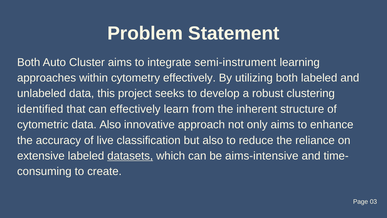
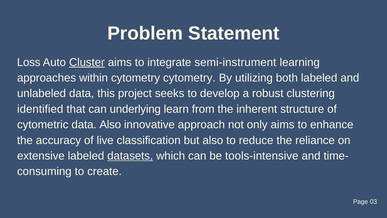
Both at (29, 62): Both -> Loss
Cluster underline: none -> present
cytometry effectively: effectively -> cytometry
can effectively: effectively -> underlying
aims-intensive: aims-intensive -> tools-intensive
